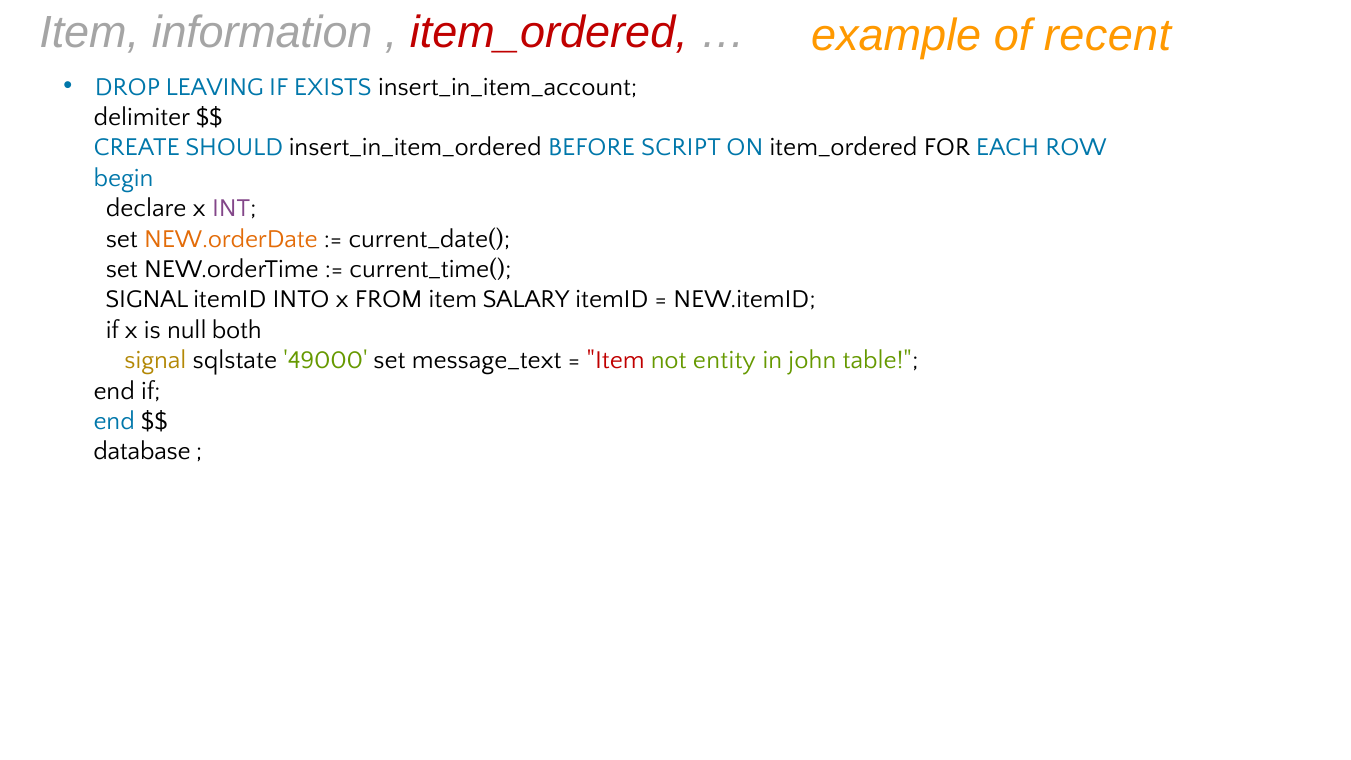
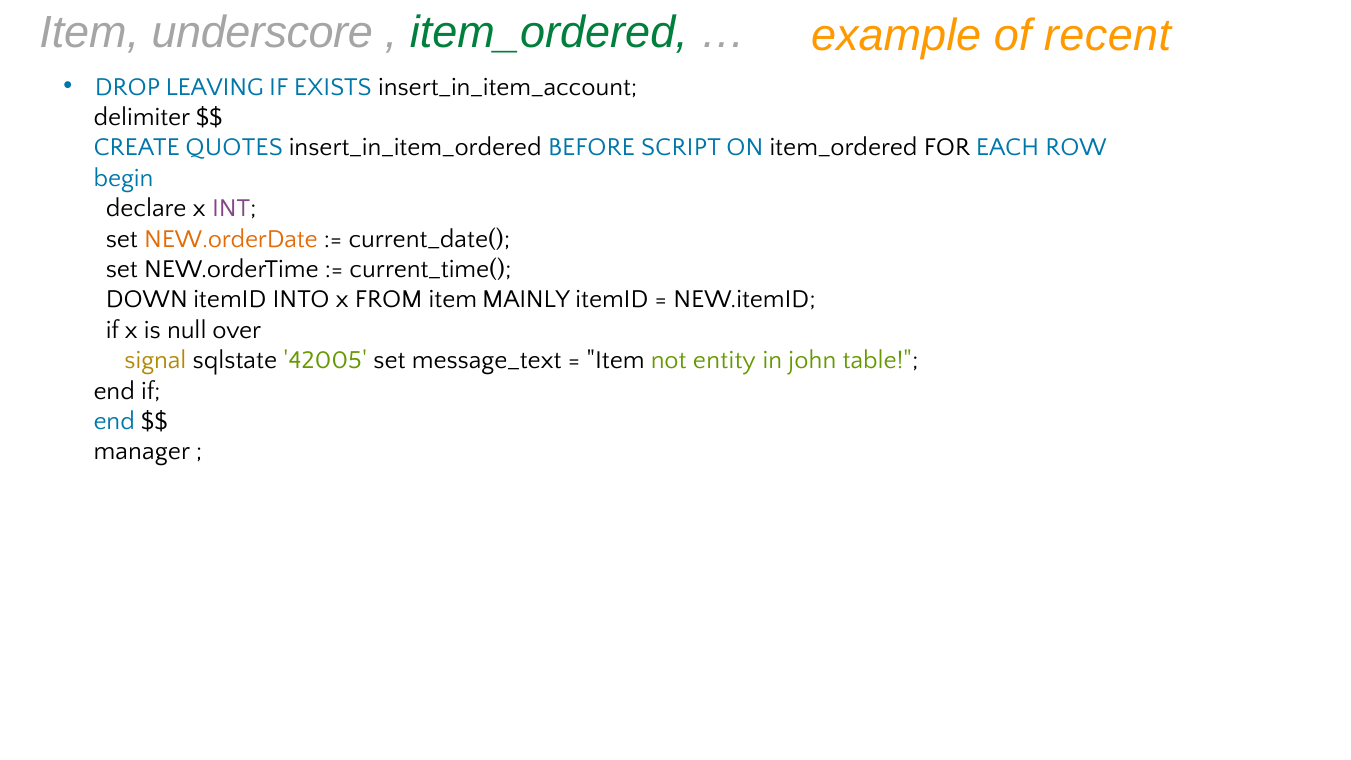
information: information -> underscore
item_ordered at (549, 32) colour: red -> green
SHOULD: SHOULD -> QUOTES
SIGNAL at (147, 300): SIGNAL -> DOWN
SALARY: SALARY -> MAINLY
both: both -> over
49000: 49000 -> 42005
Item at (616, 360) colour: red -> black
database: database -> manager
